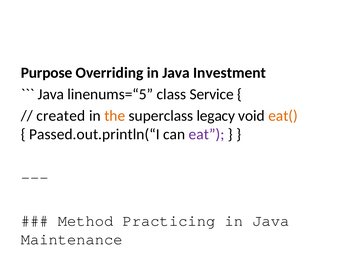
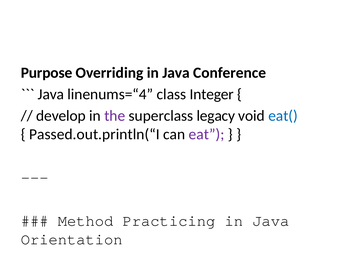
Investment: Investment -> Conference
linenums=“5: linenums=“5 -> linenums=“4
Service: Service -> Integer
created: created -> develop
the at (115, 116) colour: orange -> purple
eat( at (283, 116) colour: orange -> blue
Maintenance: Maintenance -> Orientation
